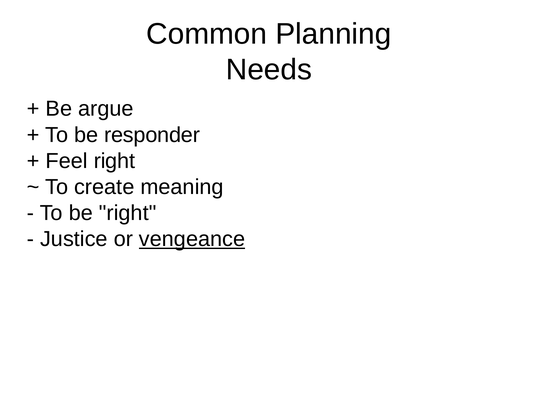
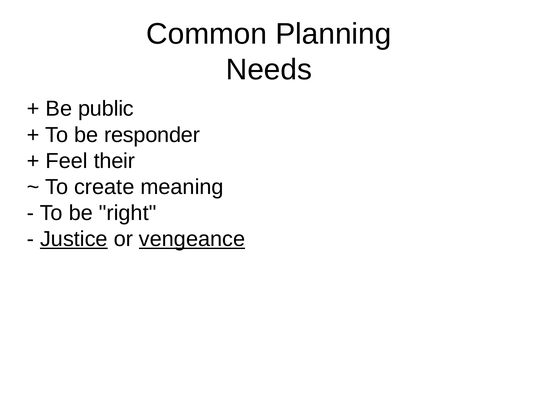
argue: argue -> public
Feel right: right -> their
Justice underline: none -> present
